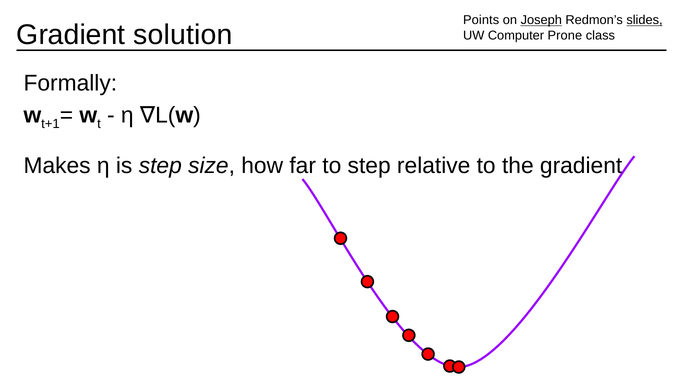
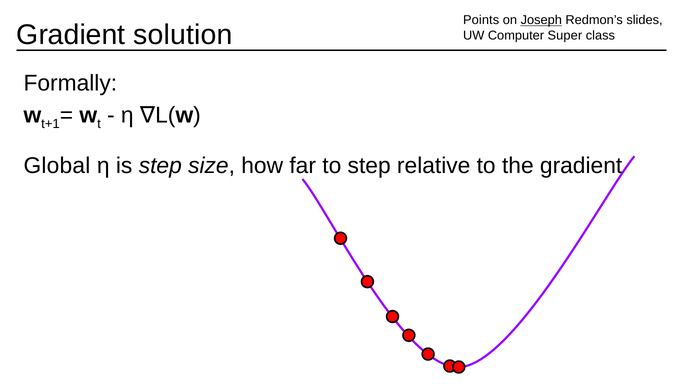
slides underline: present -> none
Prone: Prone -> Super
Makes: Makes -> Global
